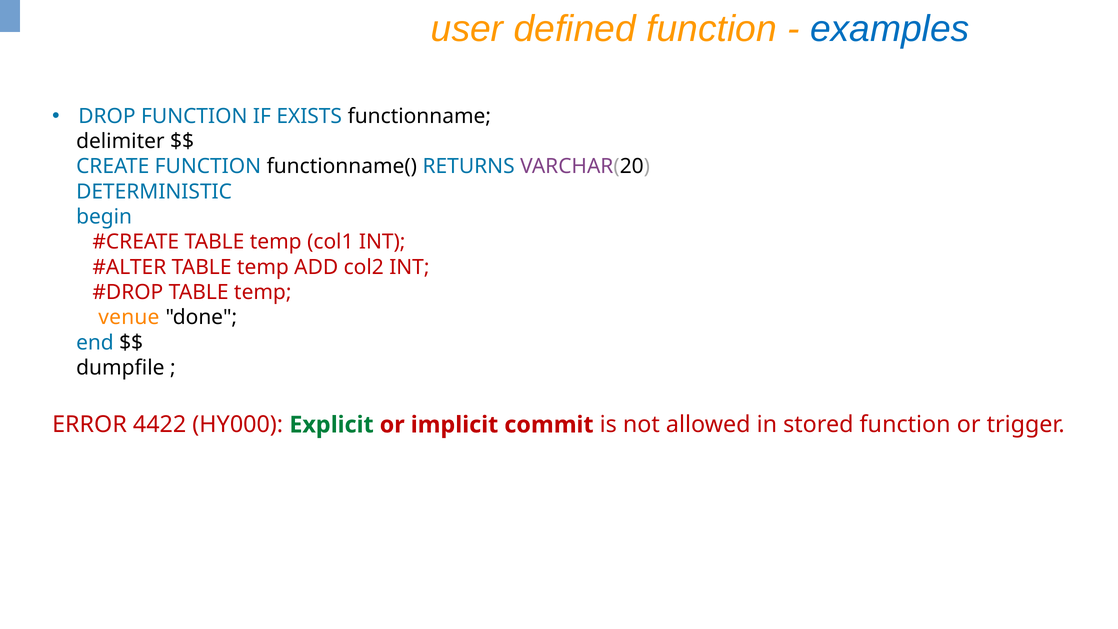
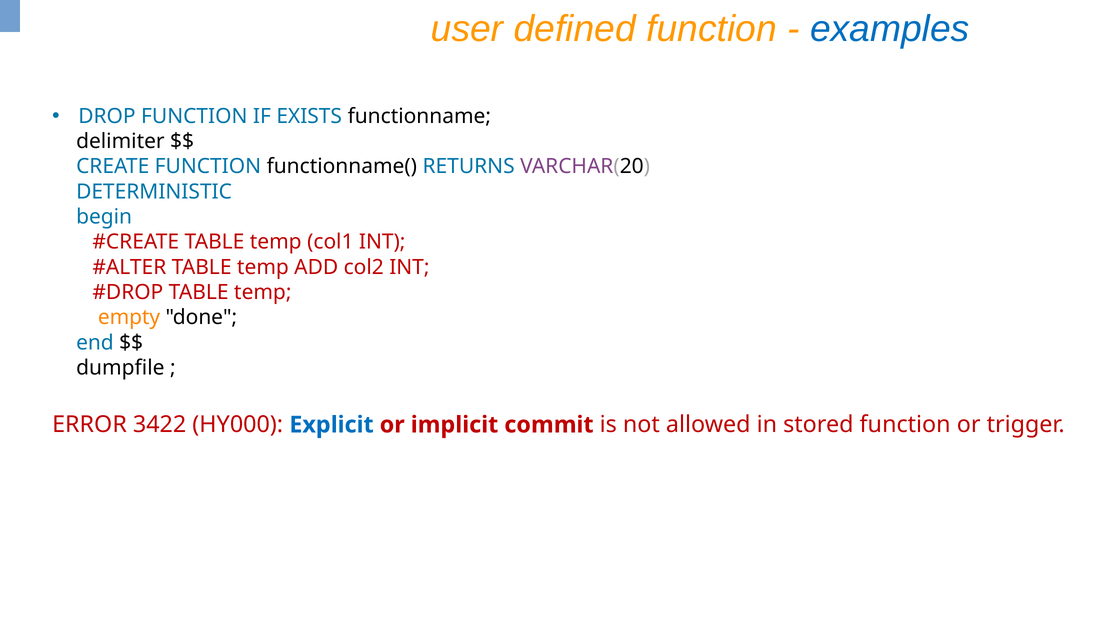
venue: venue -> empty
4422: 4422 -> 3422
Explicit colour: green -> blue
